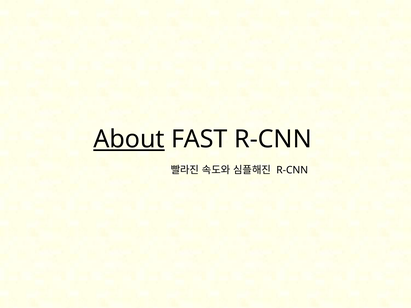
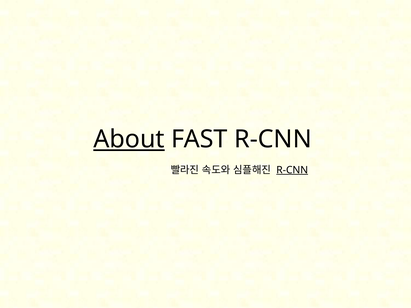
R-CNN at (292, 170) underline: none -> present
